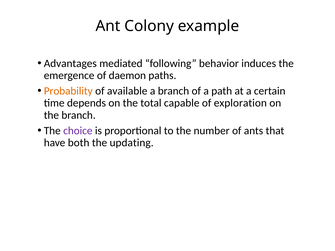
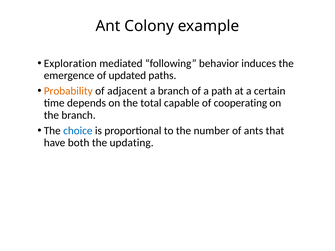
Advantages: Advantages -> Exploration
daemon: daemon -> updated
available: available -> adjacent
exploration: exploration -> cooperating
choice colour: purple -> blue
